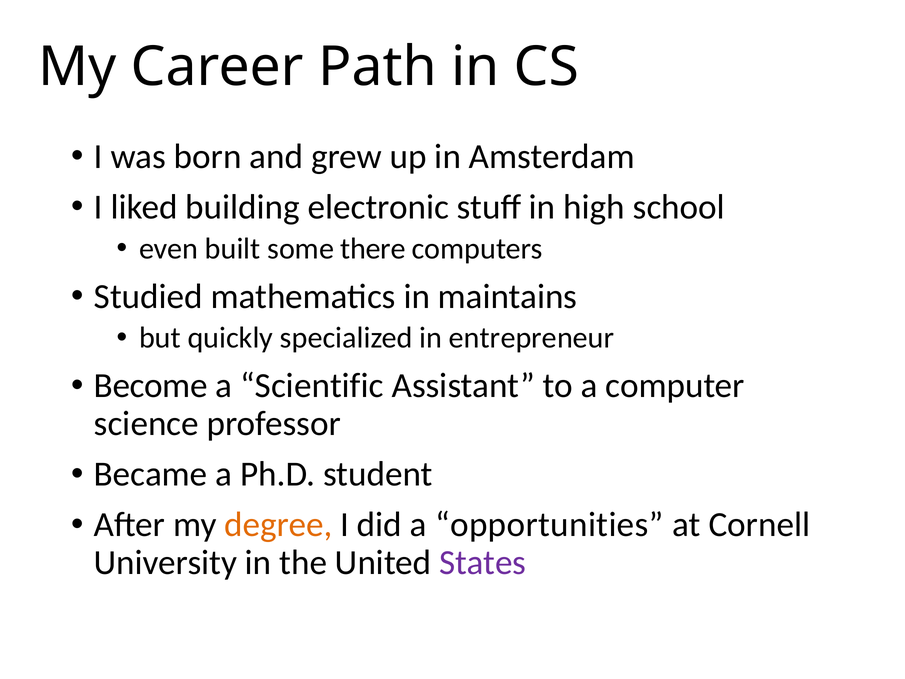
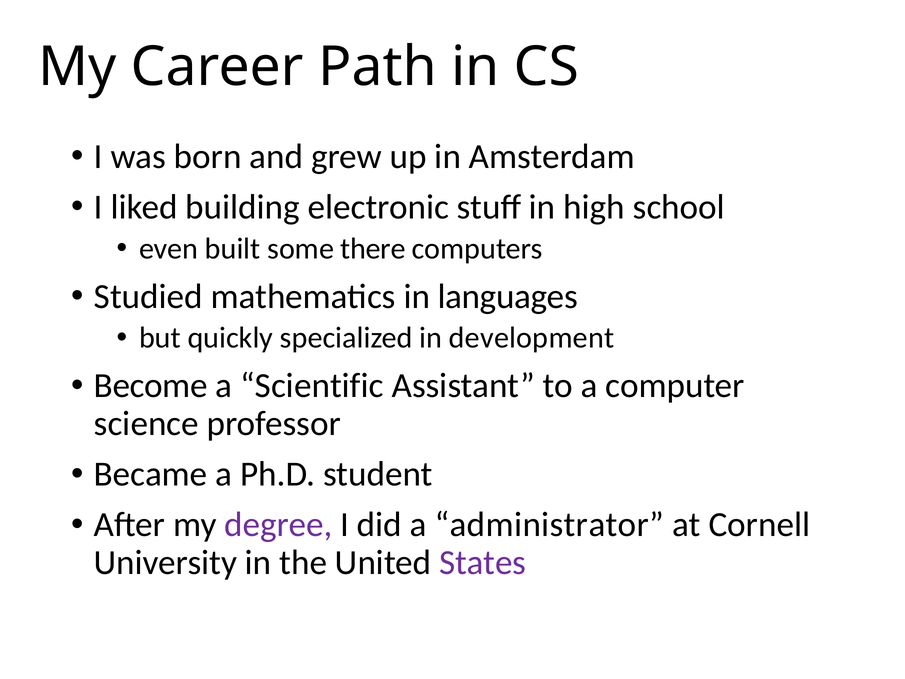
maintains: maintains -> languages
entrepreneur: entrepreneur -> development
degree colour: orange -> purple
opportunities: opportunities -> administrator
